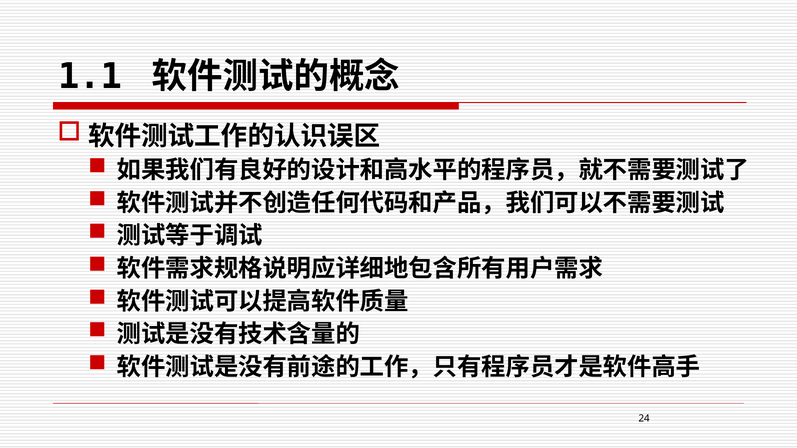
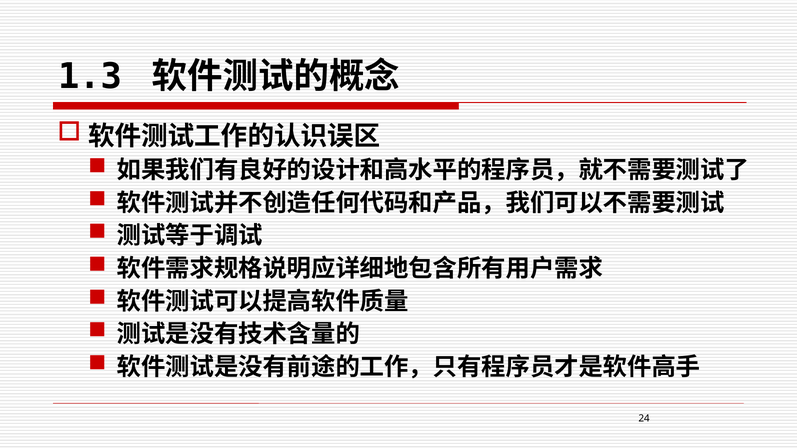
1.1: 1.1 -> 1.3
